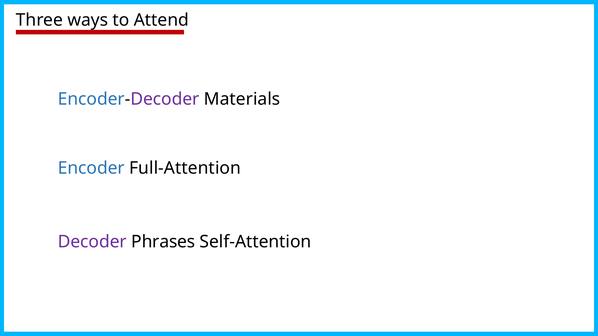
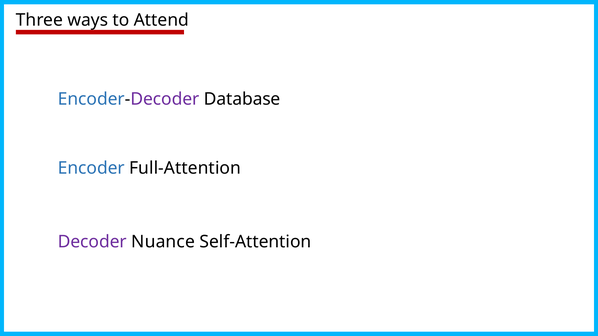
Materials: Materials -> Database
Phrases: Phrases -> Nuance
